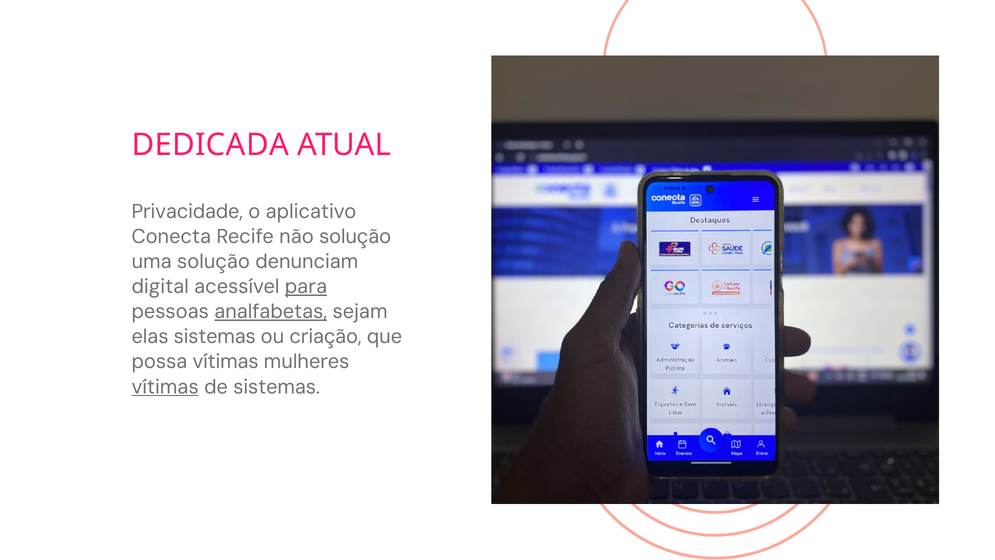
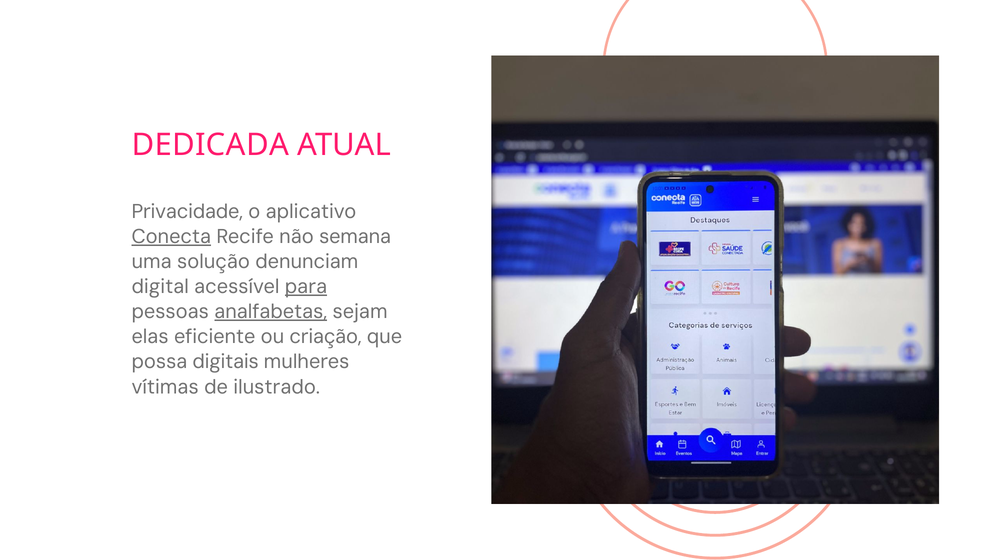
Conecta underline: none -> present
não solução: solução -> semana
elas sistemas: sistemas -> eficiente
possa vítimas: vítimas -> digitais
vítimas at (165, 387) underline: present -> none
de sistemas: sistemas -> ilustrado
